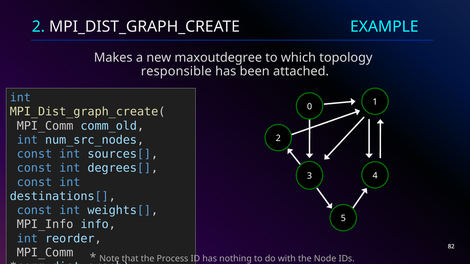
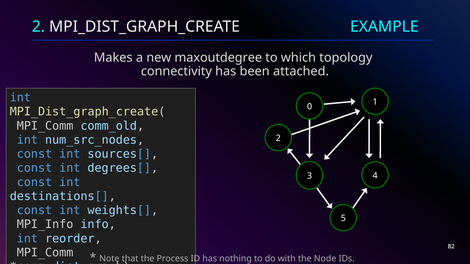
responsible: responsible -> connectivity
